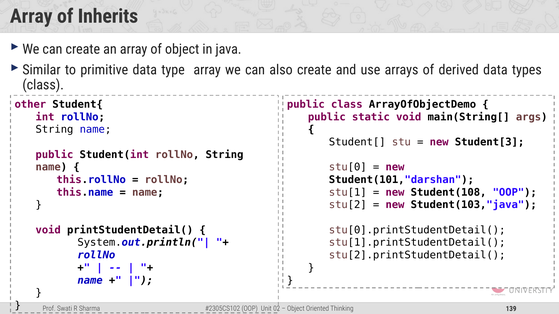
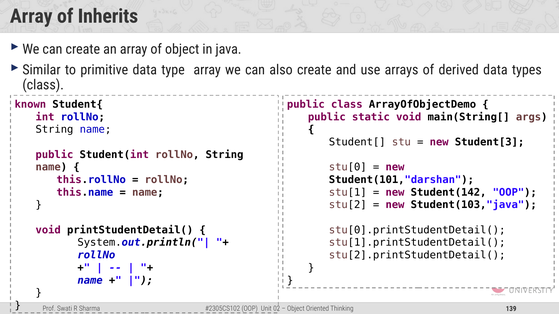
other: other -> known
Student(108: Student(108 -> Student(142
